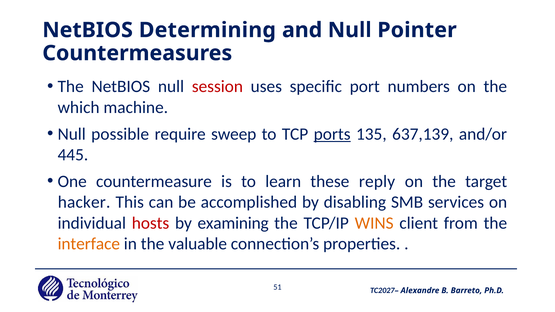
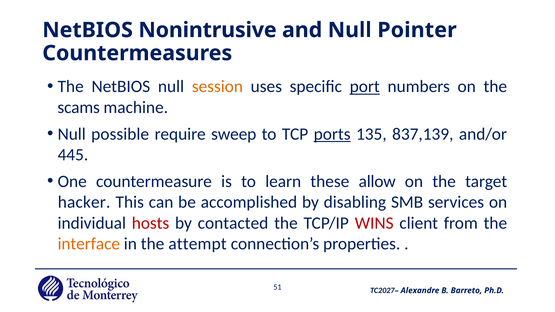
Determining: Determining -> Nonintrusive
session colour: red -> orange
port underline: none -> present
which: which -> scams
637,139: 637,139 -> 837,139
reply: reply -> allow
examining: examining -> contacted
WINS colour: orange -> red
valuable: valuable -> attempt
